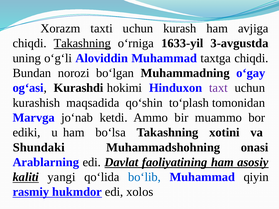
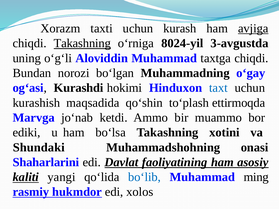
avjiga underline: none -> present
1633-yil: 1633-yil -> 8024-yil
taxt colour: purple -> blue
tomonidan: tomonidan -> ettirmoqda
Arablarning: Arablarning -> Shaharlarini
qiyin: qiyin -> ming
